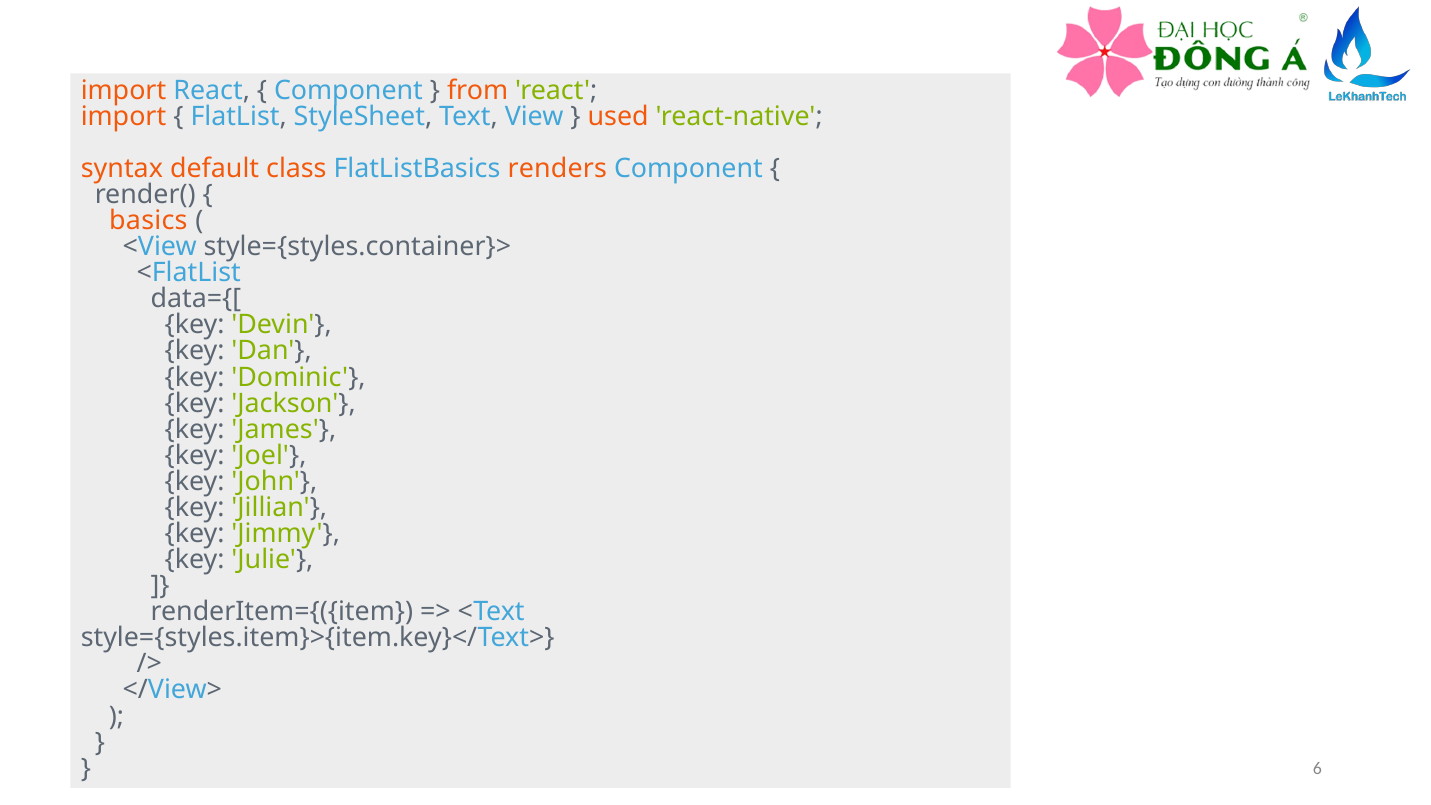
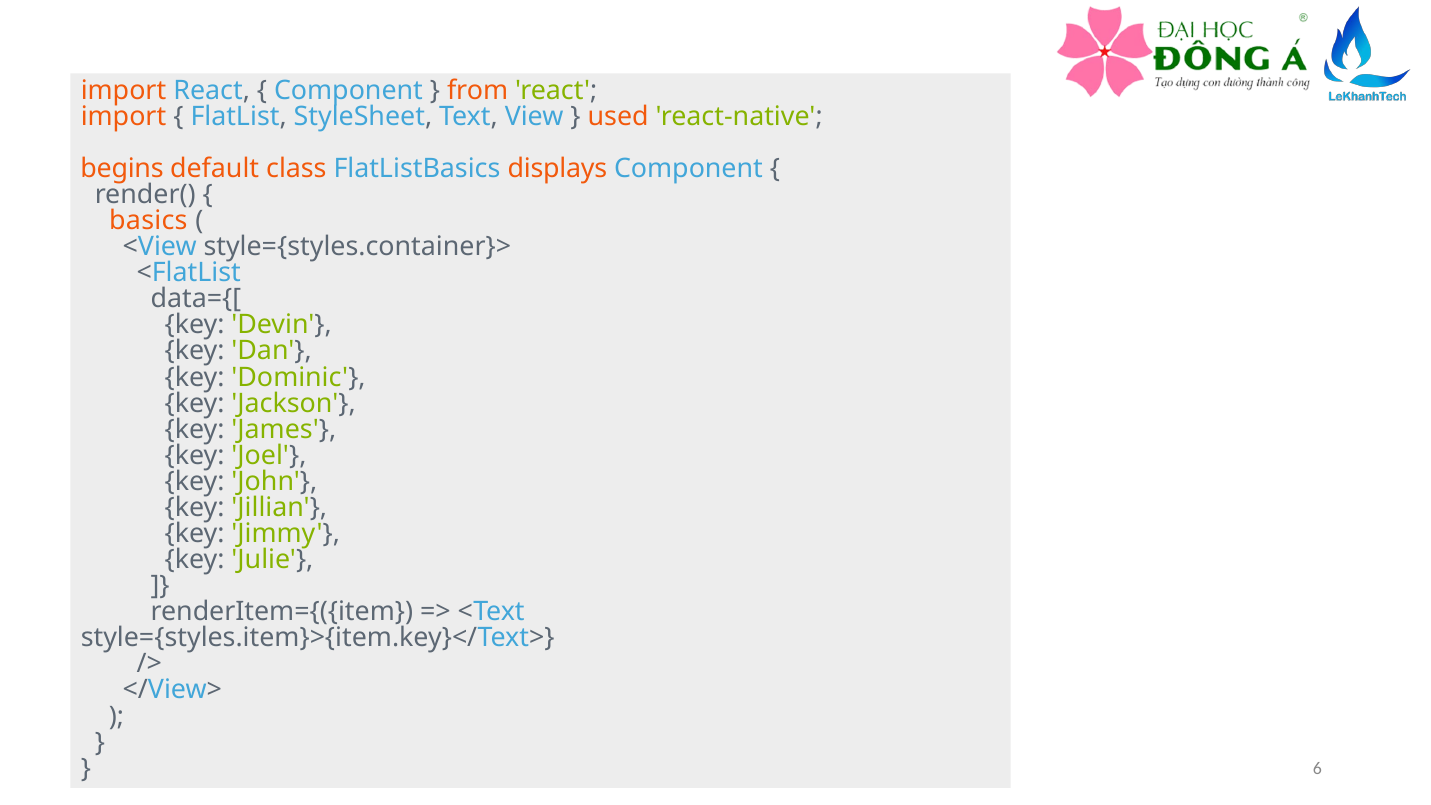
syntax: syntax -> begins
renders: renders -> displays
